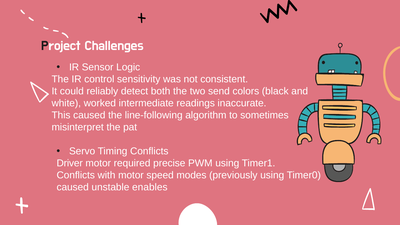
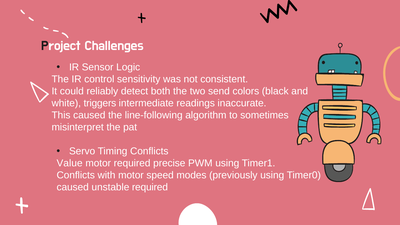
worked: worked -> triggers
Driver: Driver -> Value
unstable enables: enables -> required
